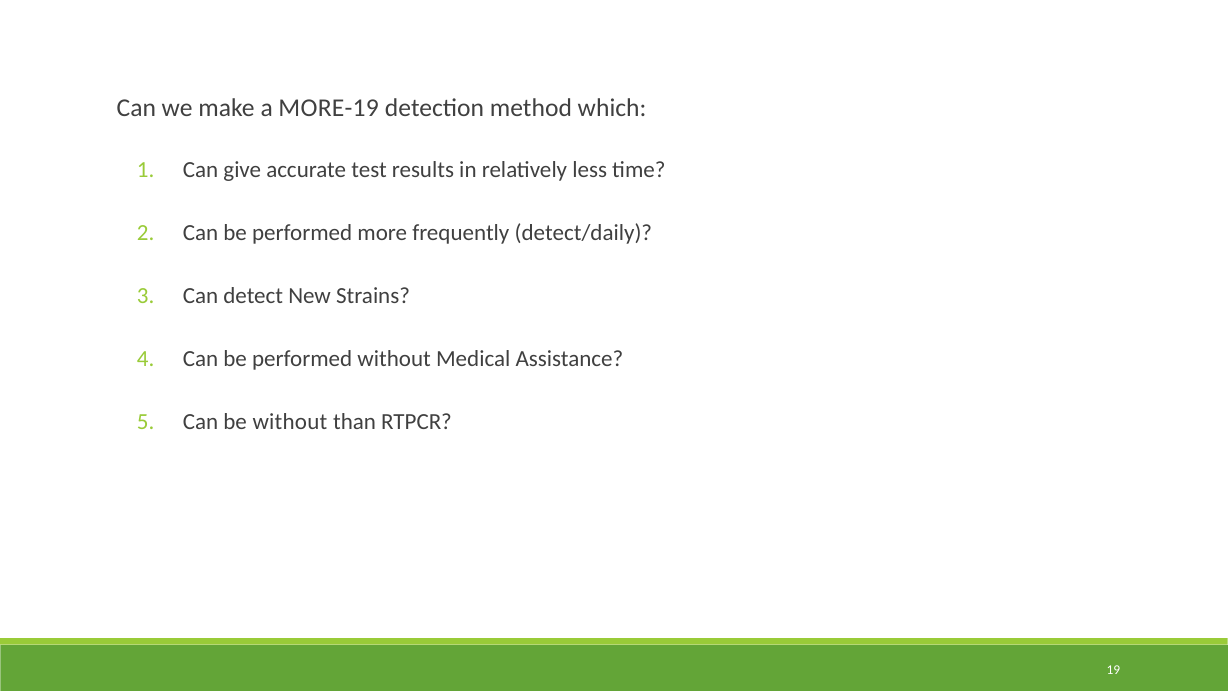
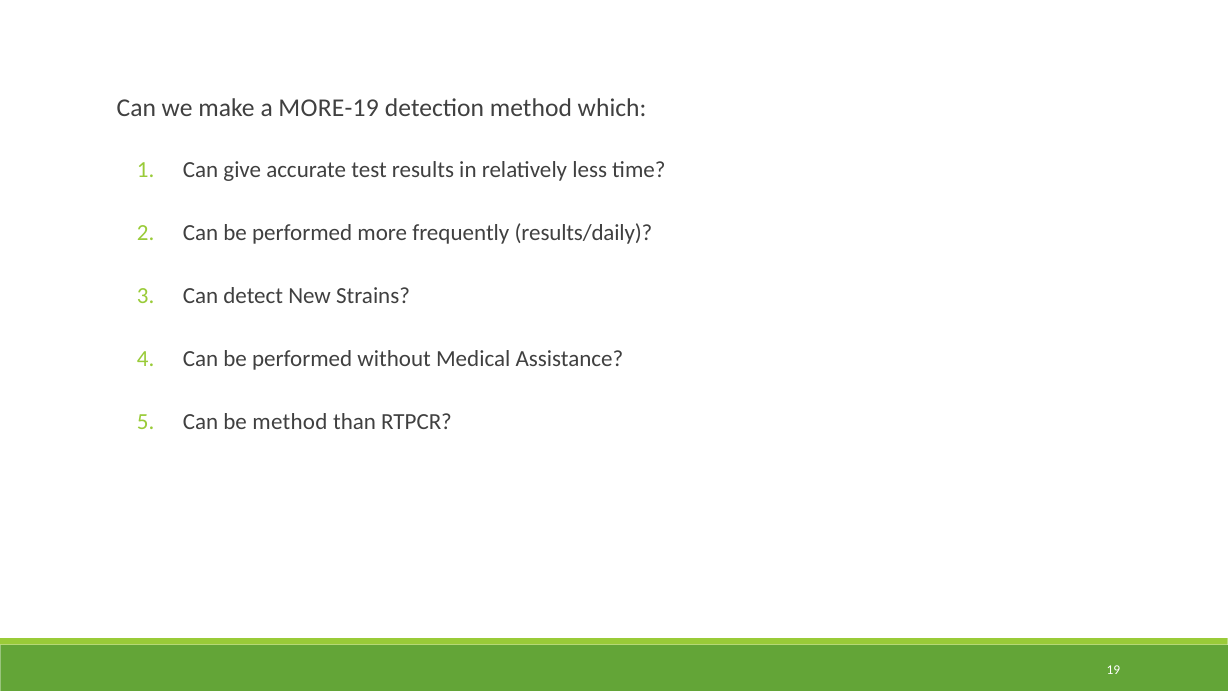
detect/daily: detect/daily -> results/daily
be without: without -> method
